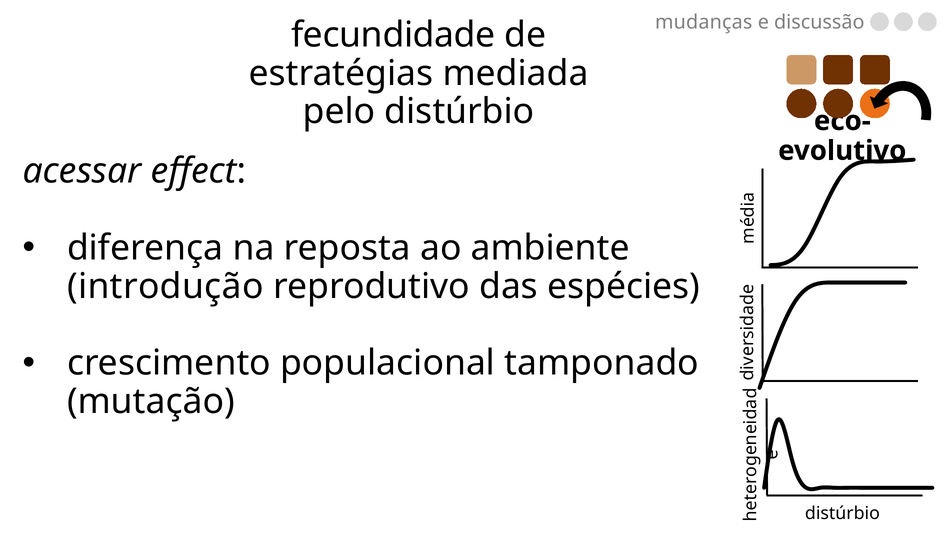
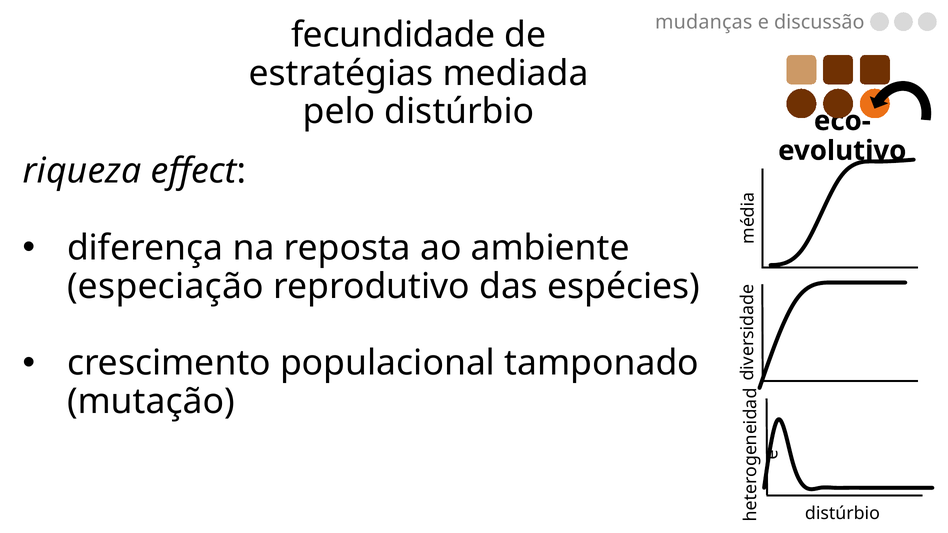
acessar: acessar -> riqueza
introdução: introdução -> especiação
